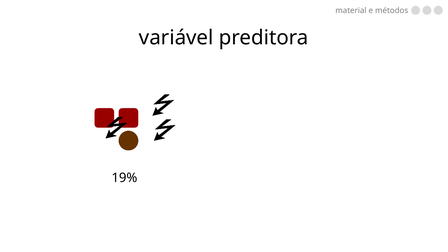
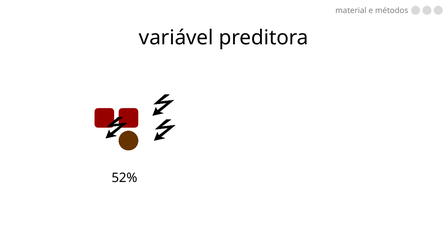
19%: 19% -> 52%
